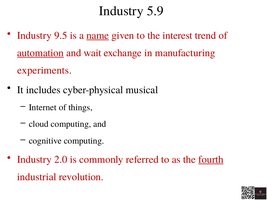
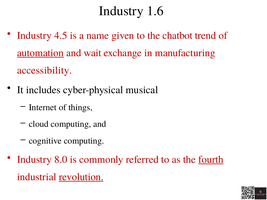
5.9: 5.9 -> 1.6
9.5: 9.5 -> 4.5
name underline: present -> none
interest: interest -> chatbot
experiments: experiments -> accessibility
2.0: 2.0 -> 8.0
revolution underline: none -> present
